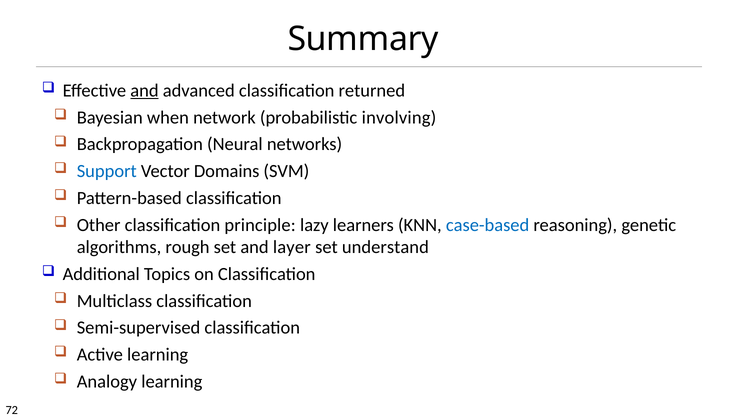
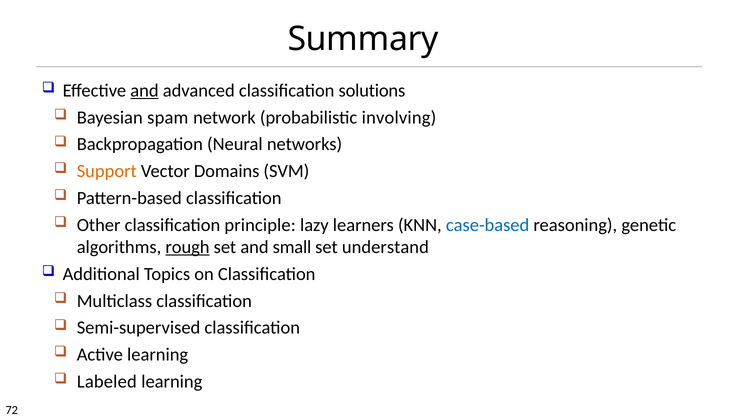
returned: returned -> solutions
when: when -> spam
Support colour: blue -> orange
rough underline: none -> present
layer: layer -> small
Analogy: Analogy -> Labeled
